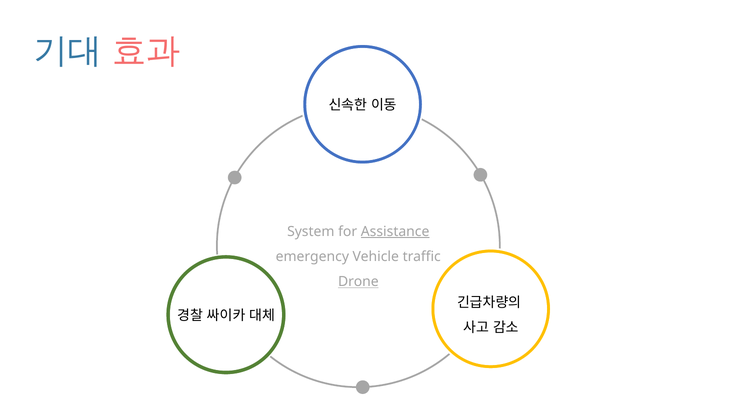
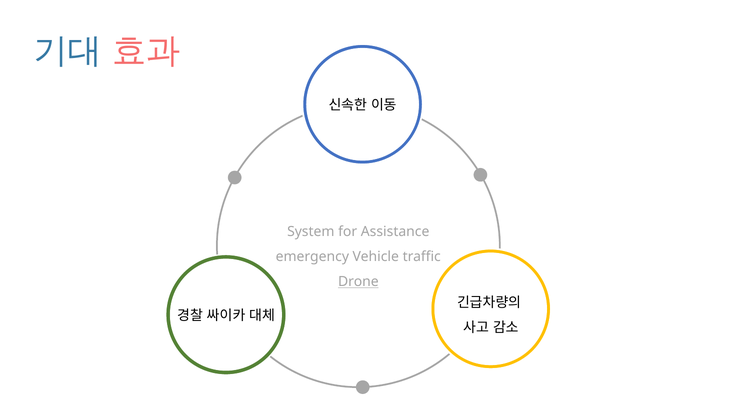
Assistance underline: present -> none
